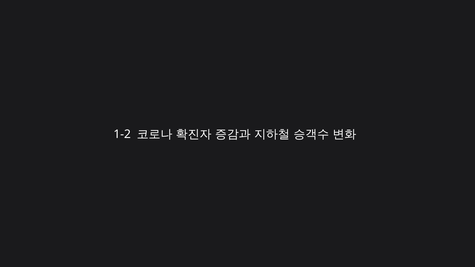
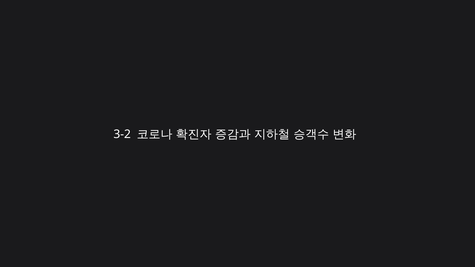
1-2: 1-2 -> 3-2
